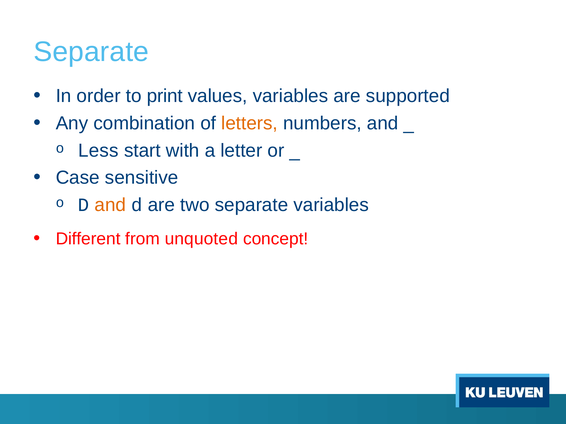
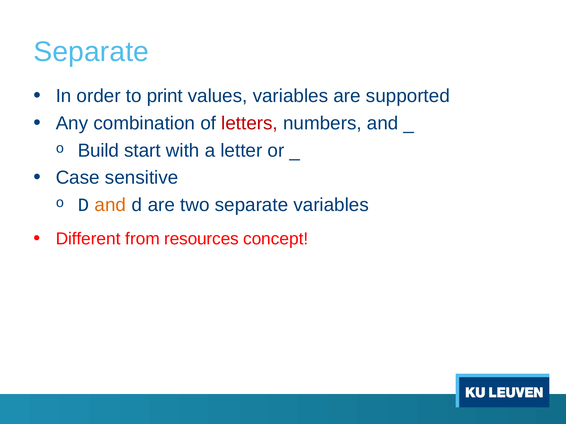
letters colour: orange -> red
Less: Less -> Build
unquoted: unquoted -> resources
